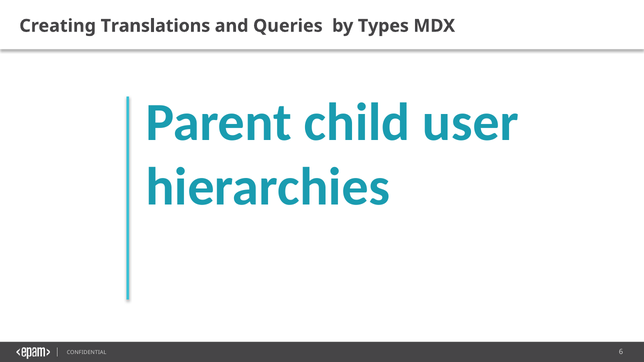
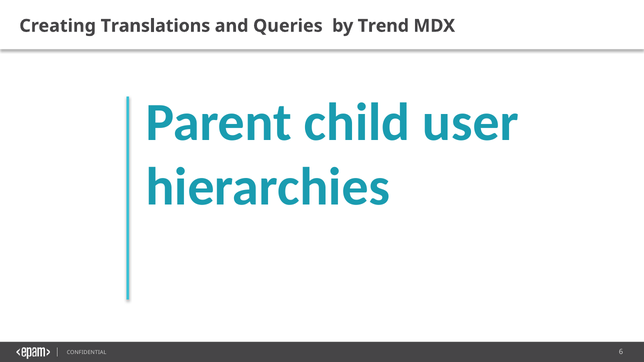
Types: Types -> Trend
